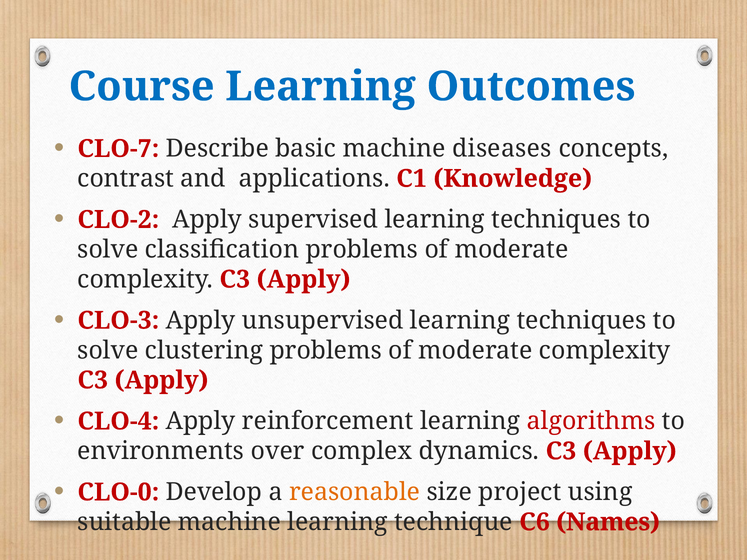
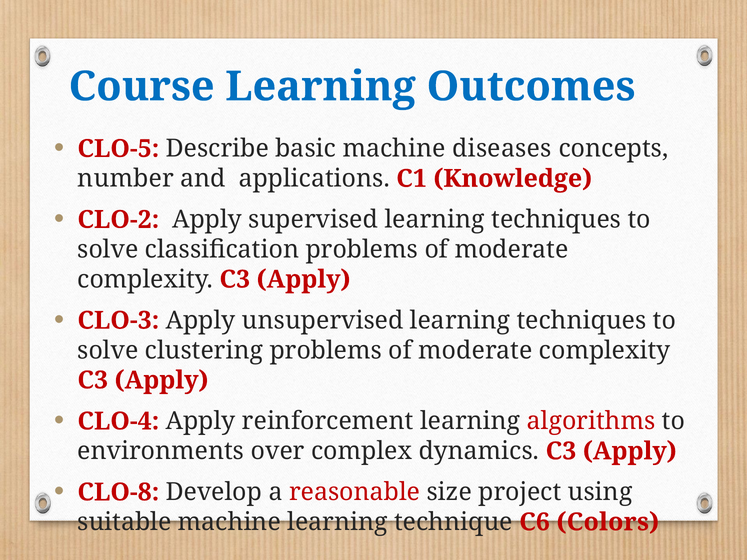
CLO-7: CLO-7 -> CLO-5
contrast: contrast -> number
CLO-0: CLO-0 -> CLO-8
reasonable colour: orange -> red
Names: Names -> Colors
